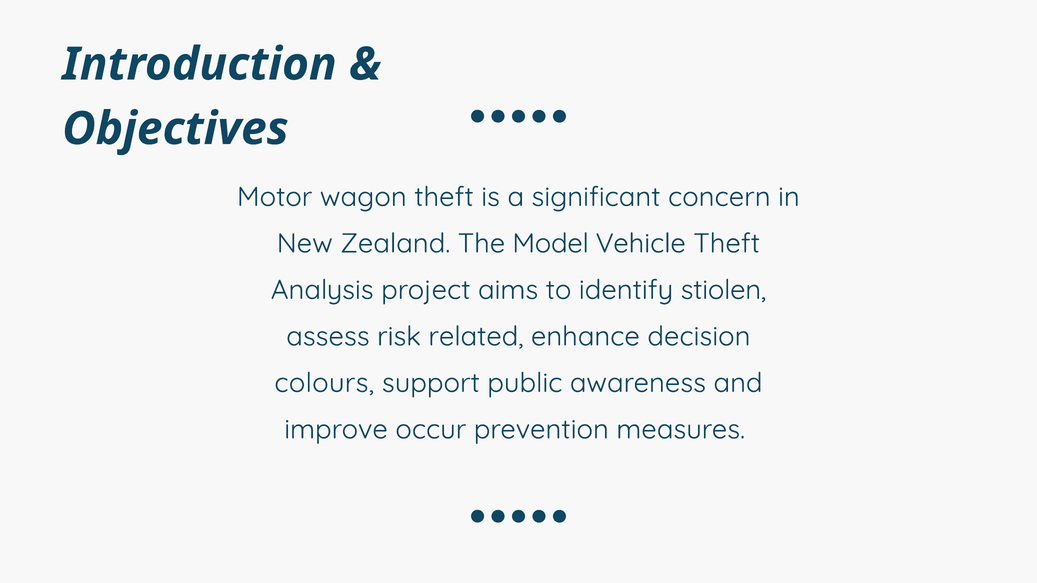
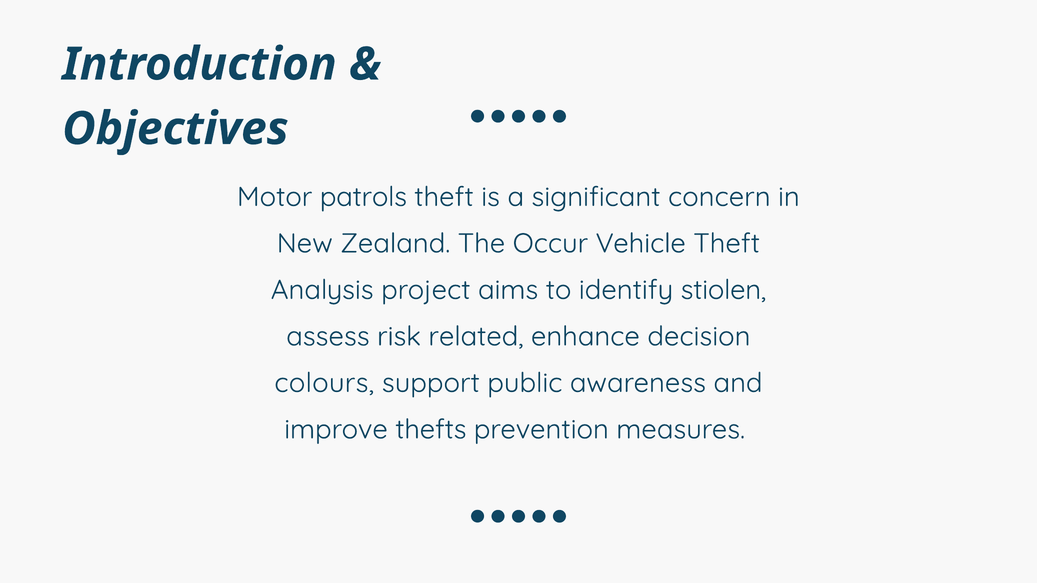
wagon: wagon -> patrols
Model: Model -> Occur
occur: occur -> thefts
